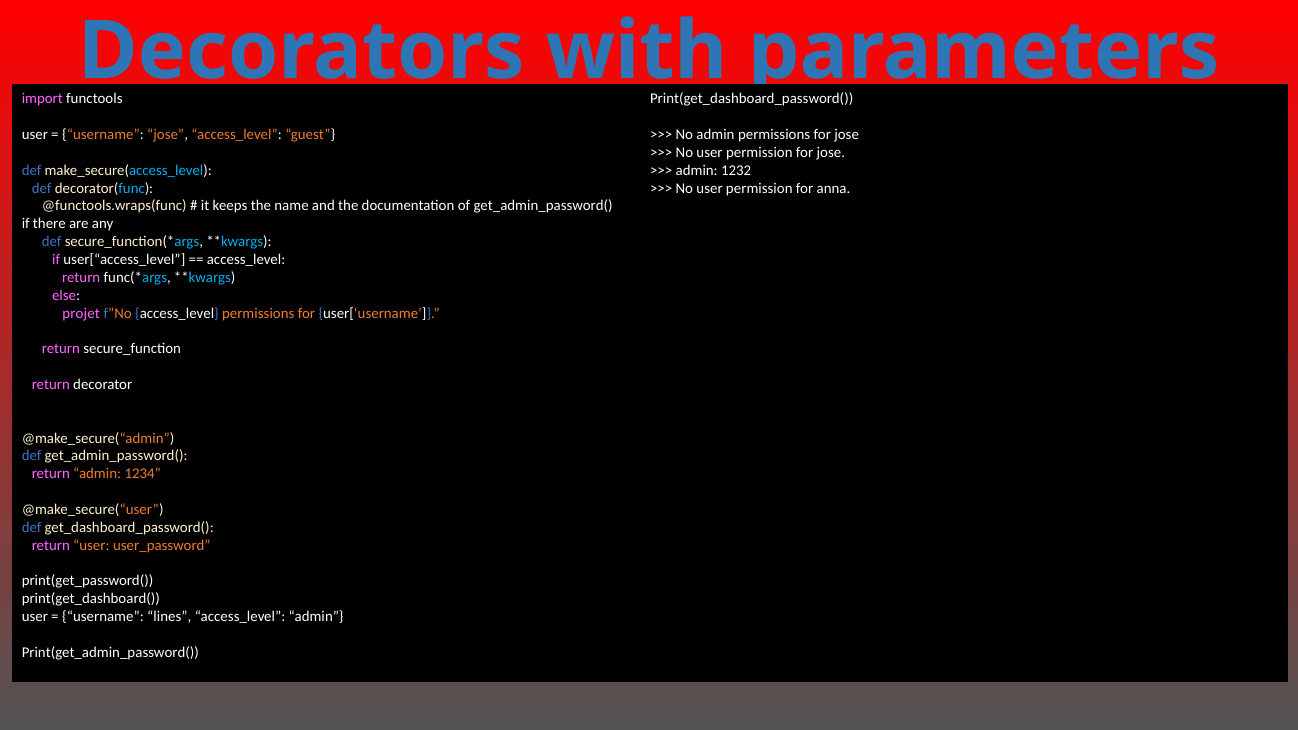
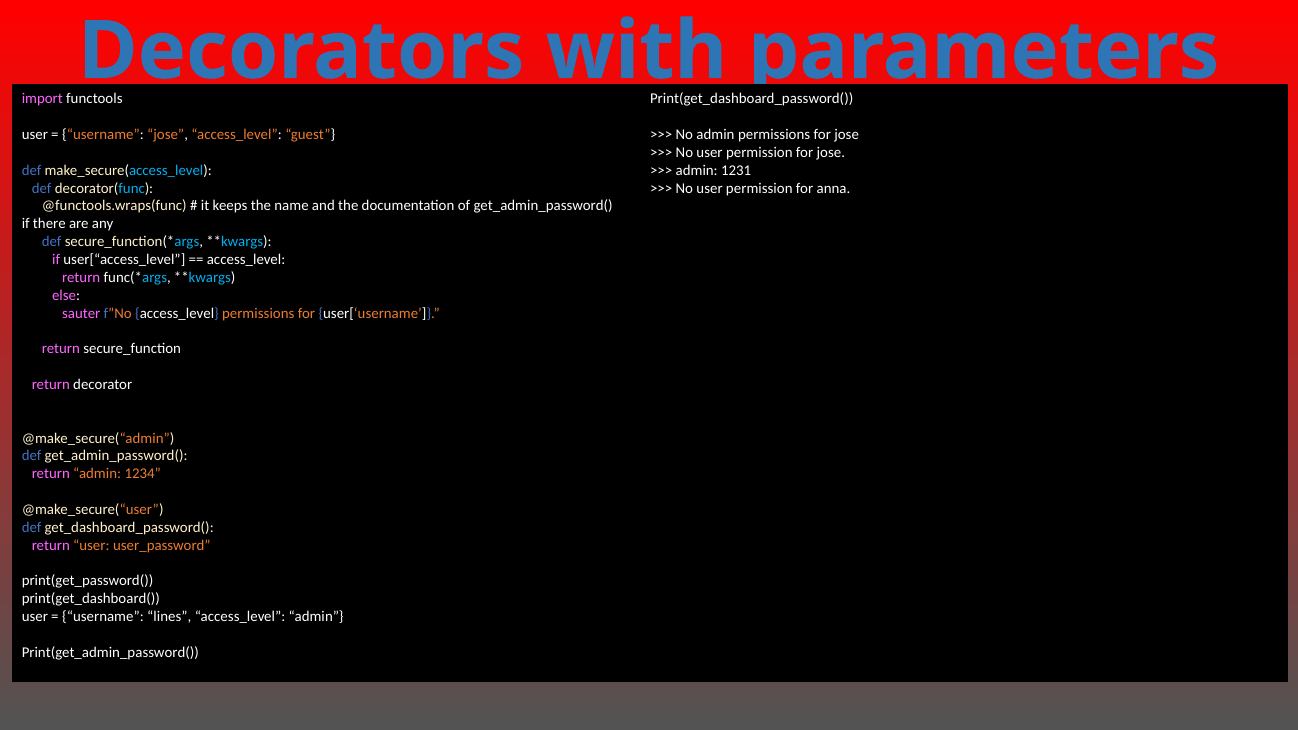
1232: 1232 -> 1231
projet: projet -> sauter
